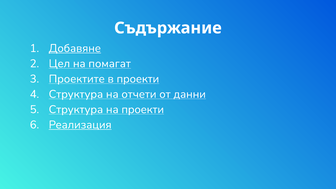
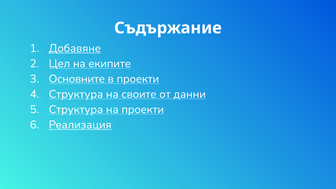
помагат: помагат -> екипите
Проектите: Проектите -> Основните
отчети: отчети -> своите
